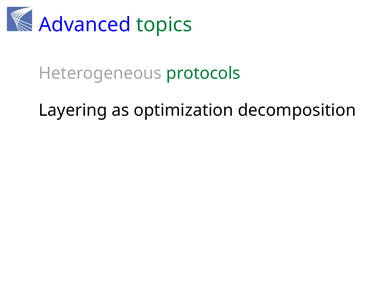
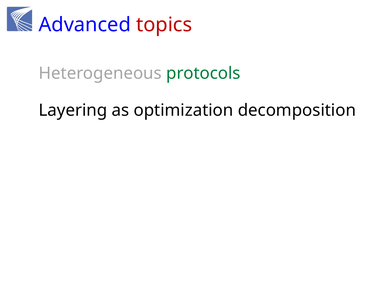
topics colour: green -> red
